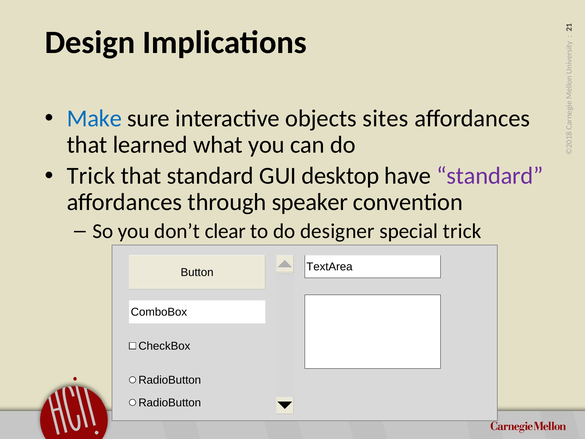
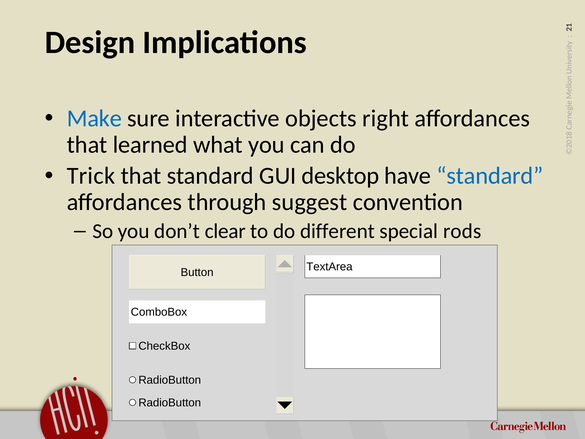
sites: sites -> right
standard at (490, 176) colour: purple -> blue
speaker: speaker -> suggest
designer: designer -> different
special trick: trick -> rods
